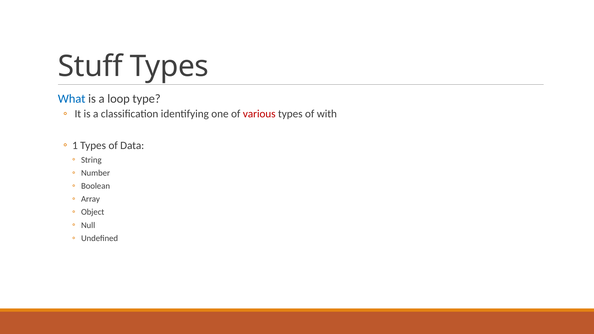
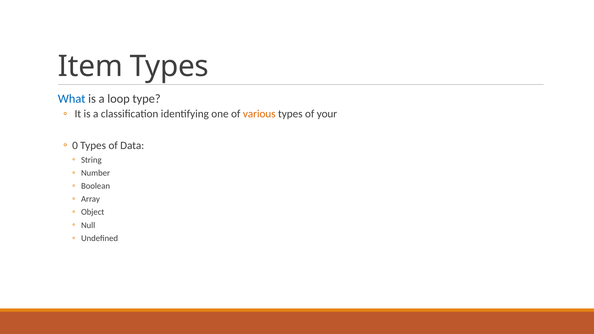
Stuff: Stuff -> Item
various colour: red -> orange
with: with -> your
1: 1 -> 0
